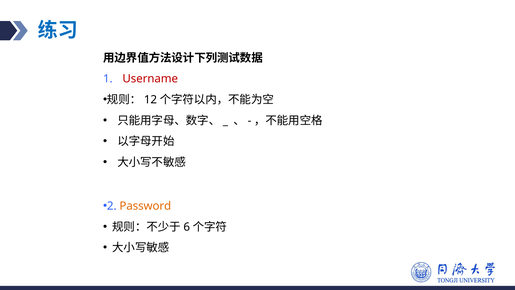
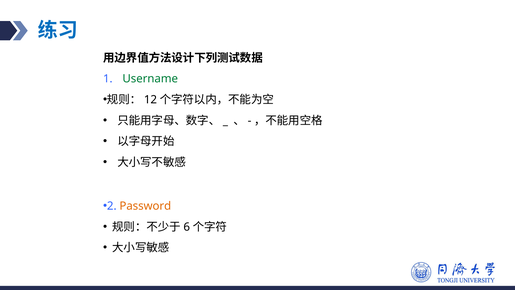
Username colour: red -> green
